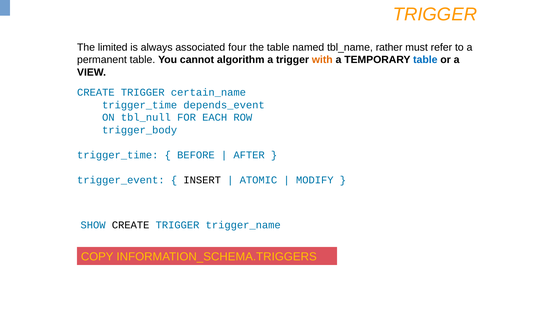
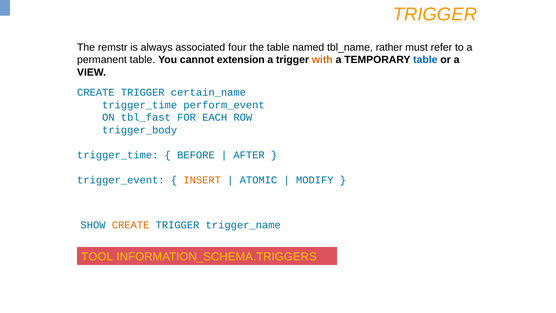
limited: limited -> remstr
algorithm: algorithm -> extension
depends_event: depends_event -> perform_event
tbl_null: tbl_null -> tbl_fast
INSERT colour: black -> orange
CREATE at (131, 225) colour: black -> orange
COPY: COPY -> TOOL
